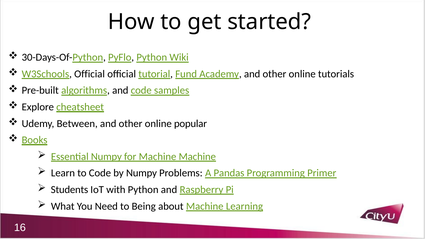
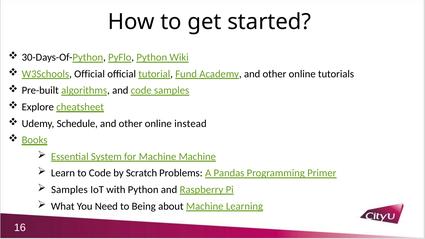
Between: Between -> Schedule
popular: popular -> instead
Essential Numpy: Numpy -> System
by Numpy: Numpy -> Scratch
Students at (70, 190): Students -> Samples
